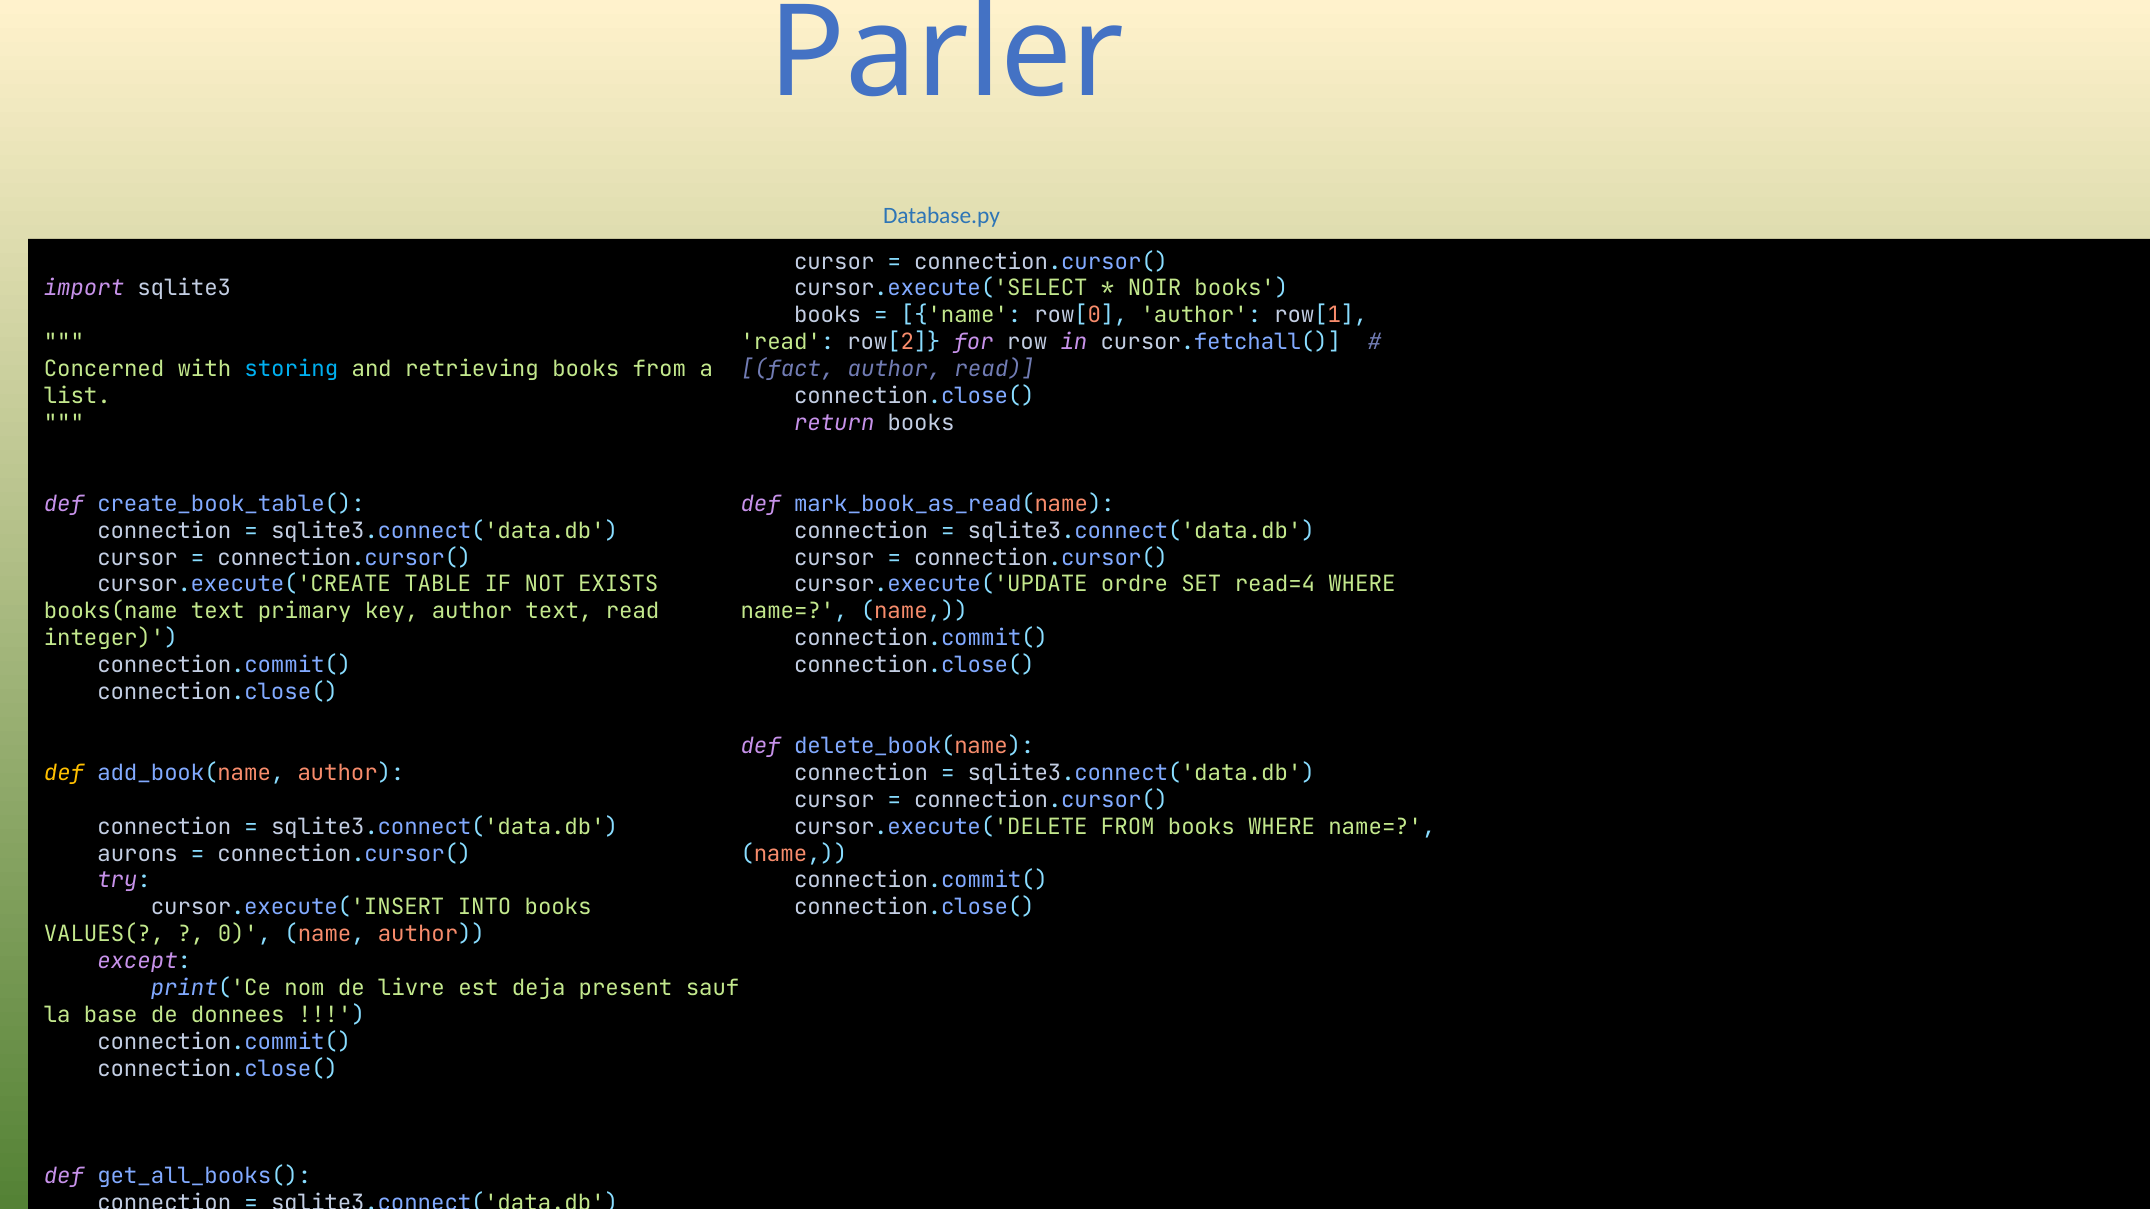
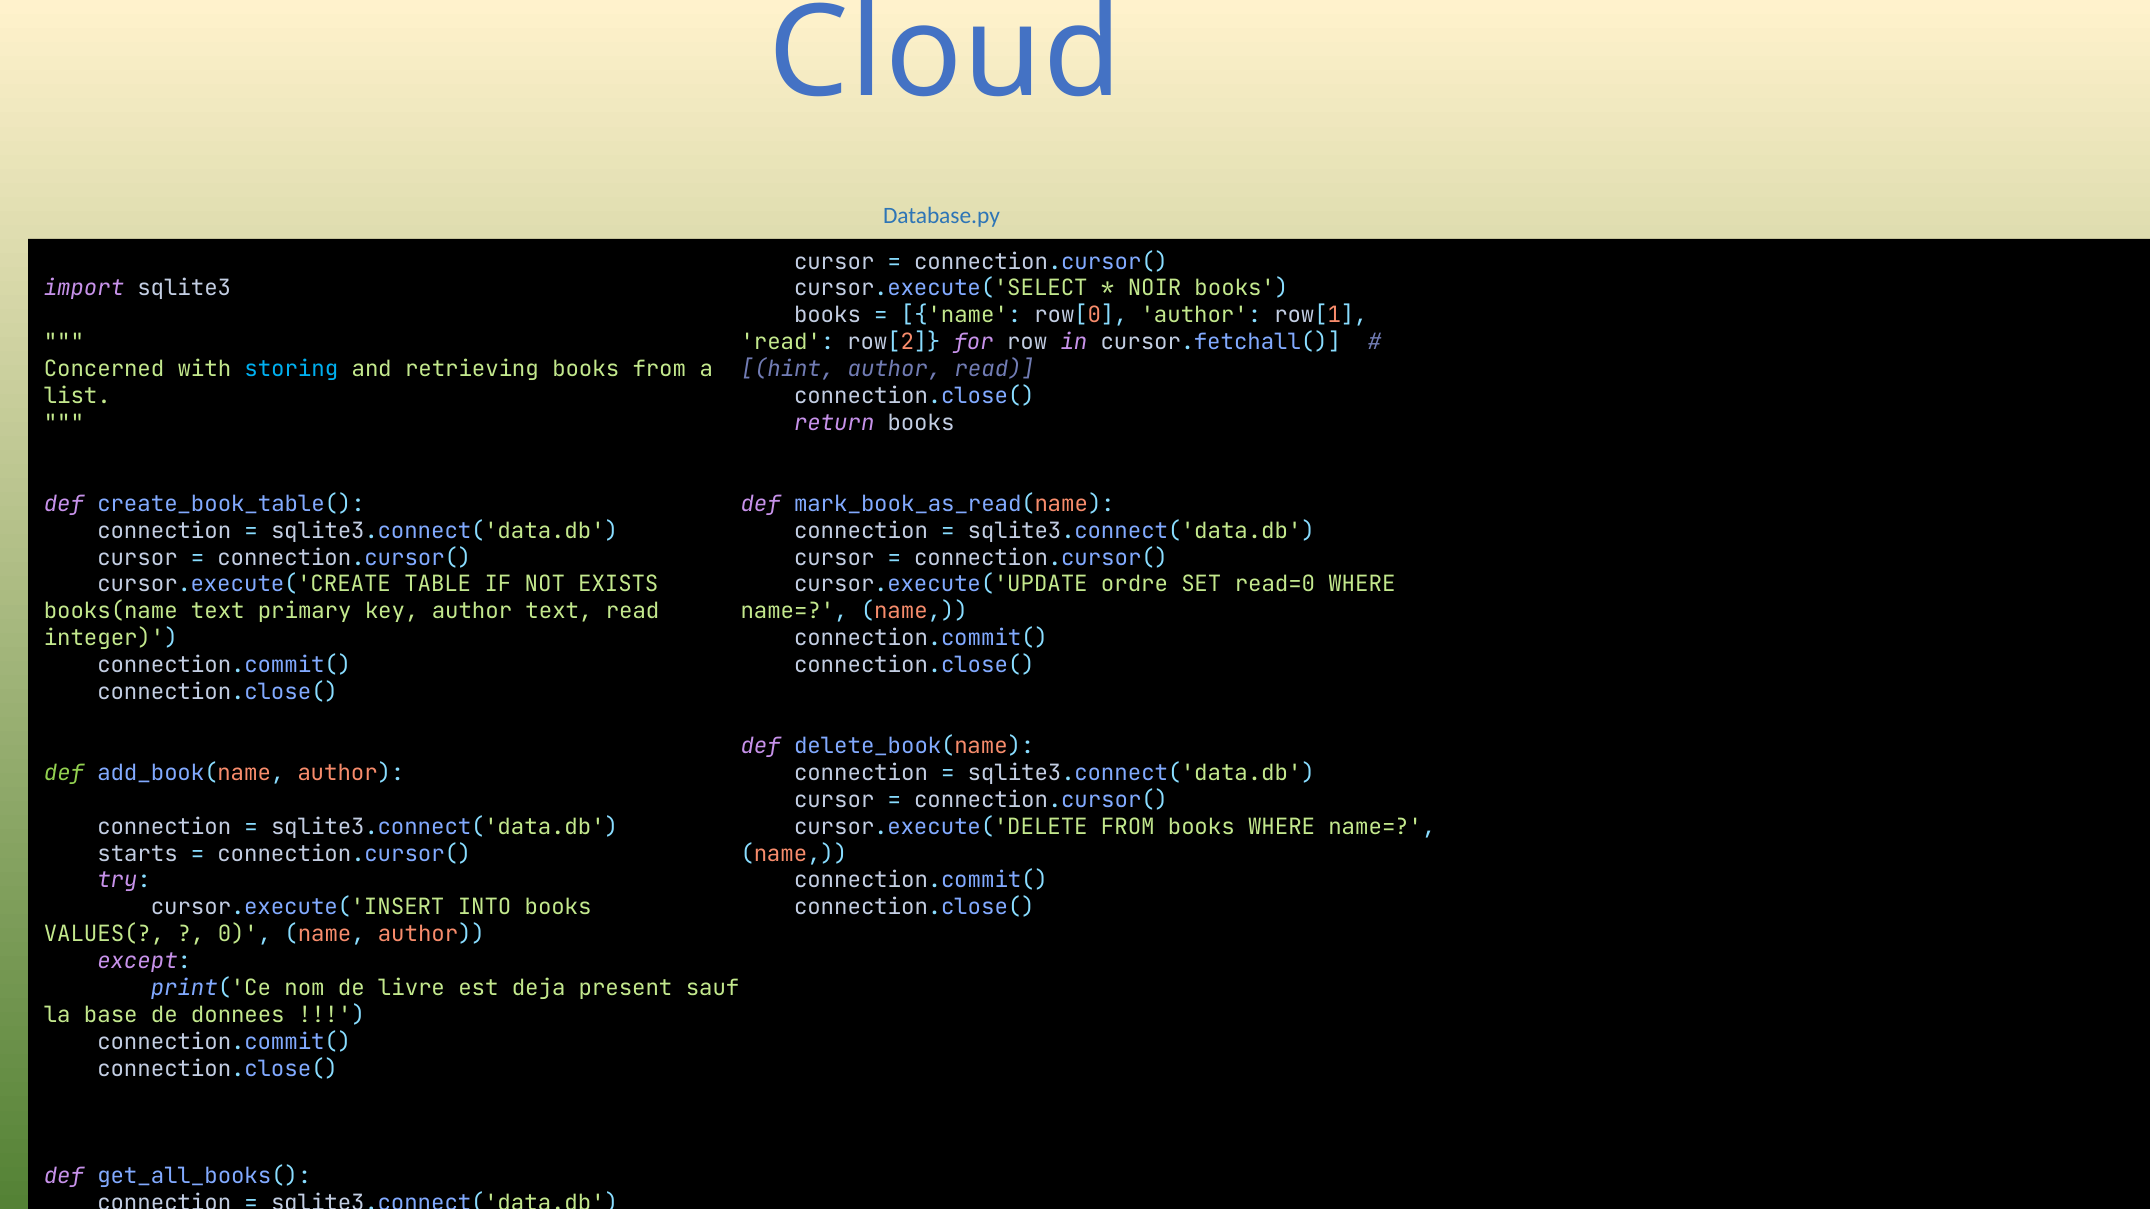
Parler: Parler -> Cloud
fact: fact -> hint
read=4: read=4 -> read=0
def at (64, 773) colour: yellow -> light green
aurons: aurons -> starts
